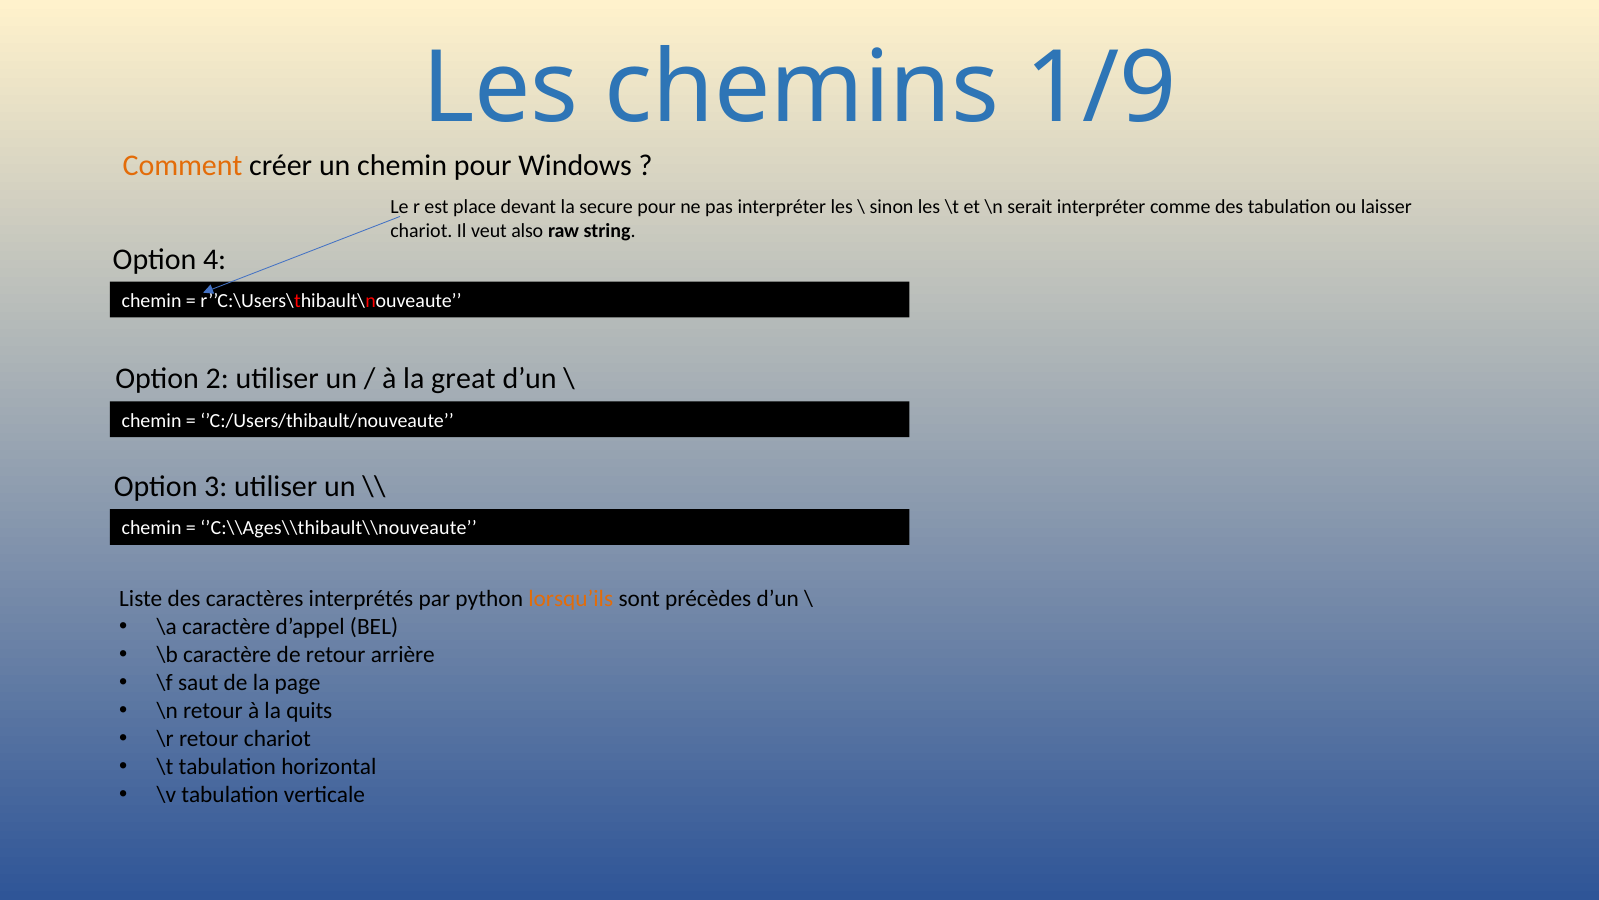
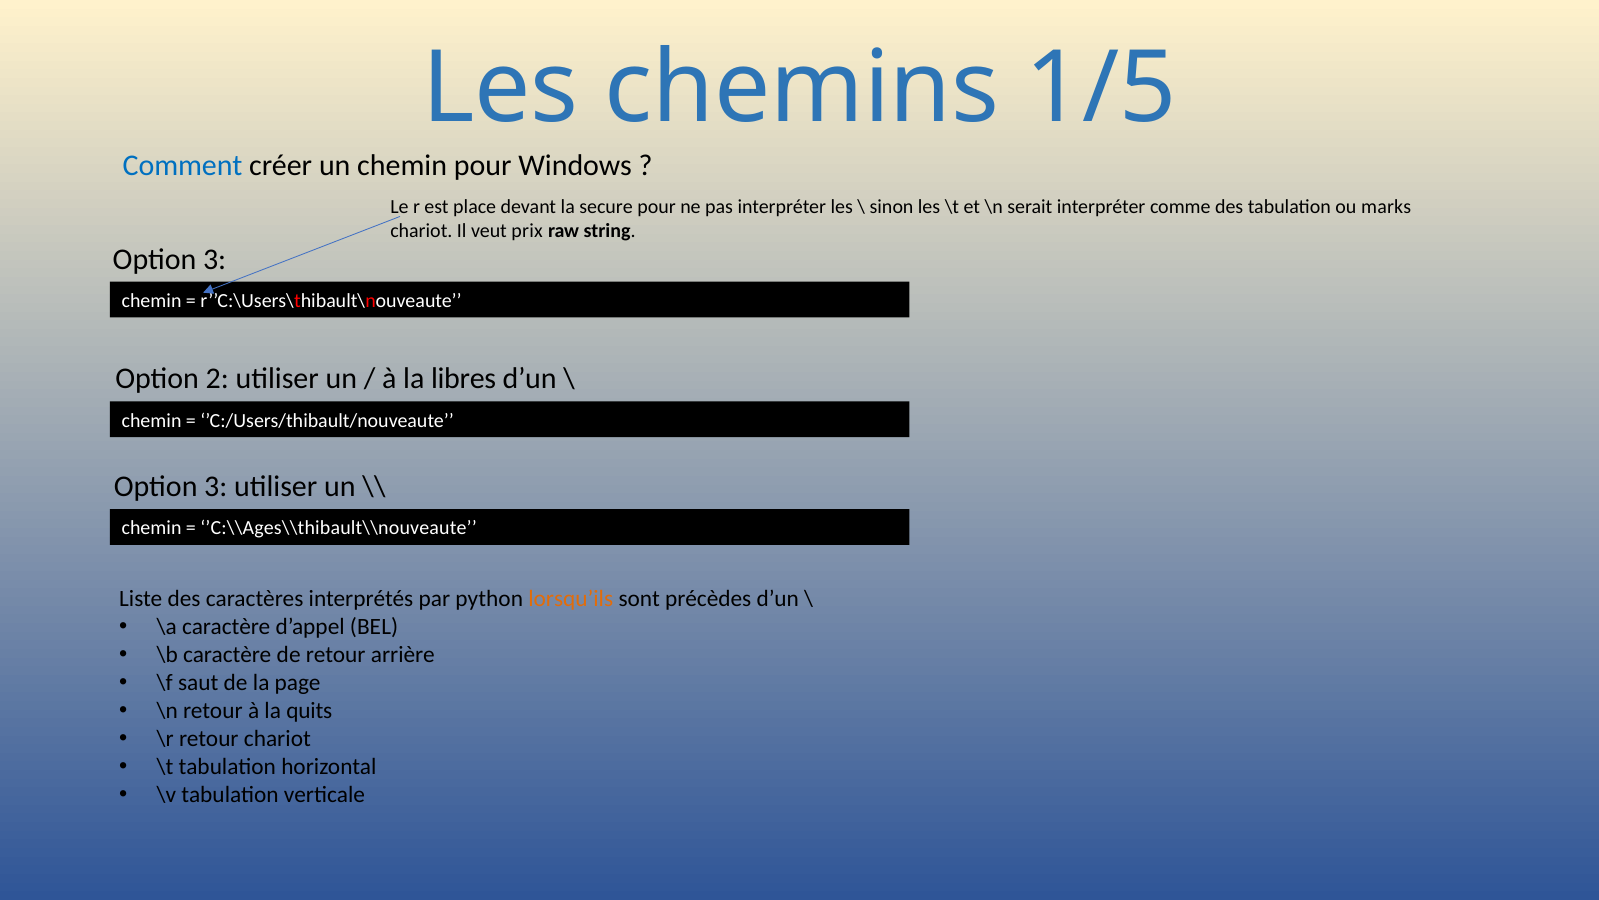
1/9: 1/9 -> 1/5
Comment colour: orange -> blue
laisser: laisser -> marks
also: also -> prix
4 at (215, 259): 4 -> 3
great: great -> libres
